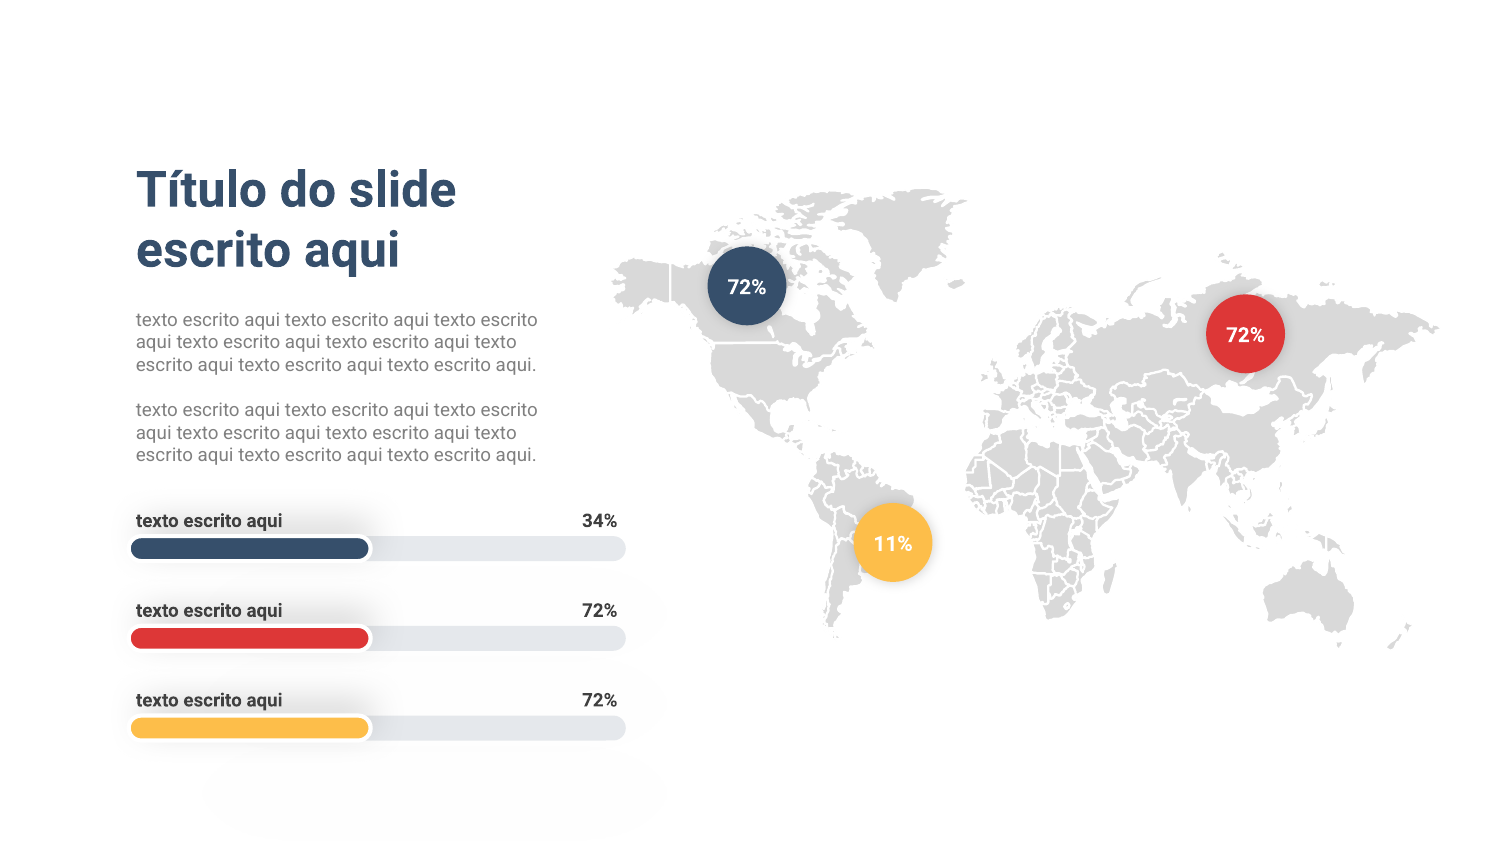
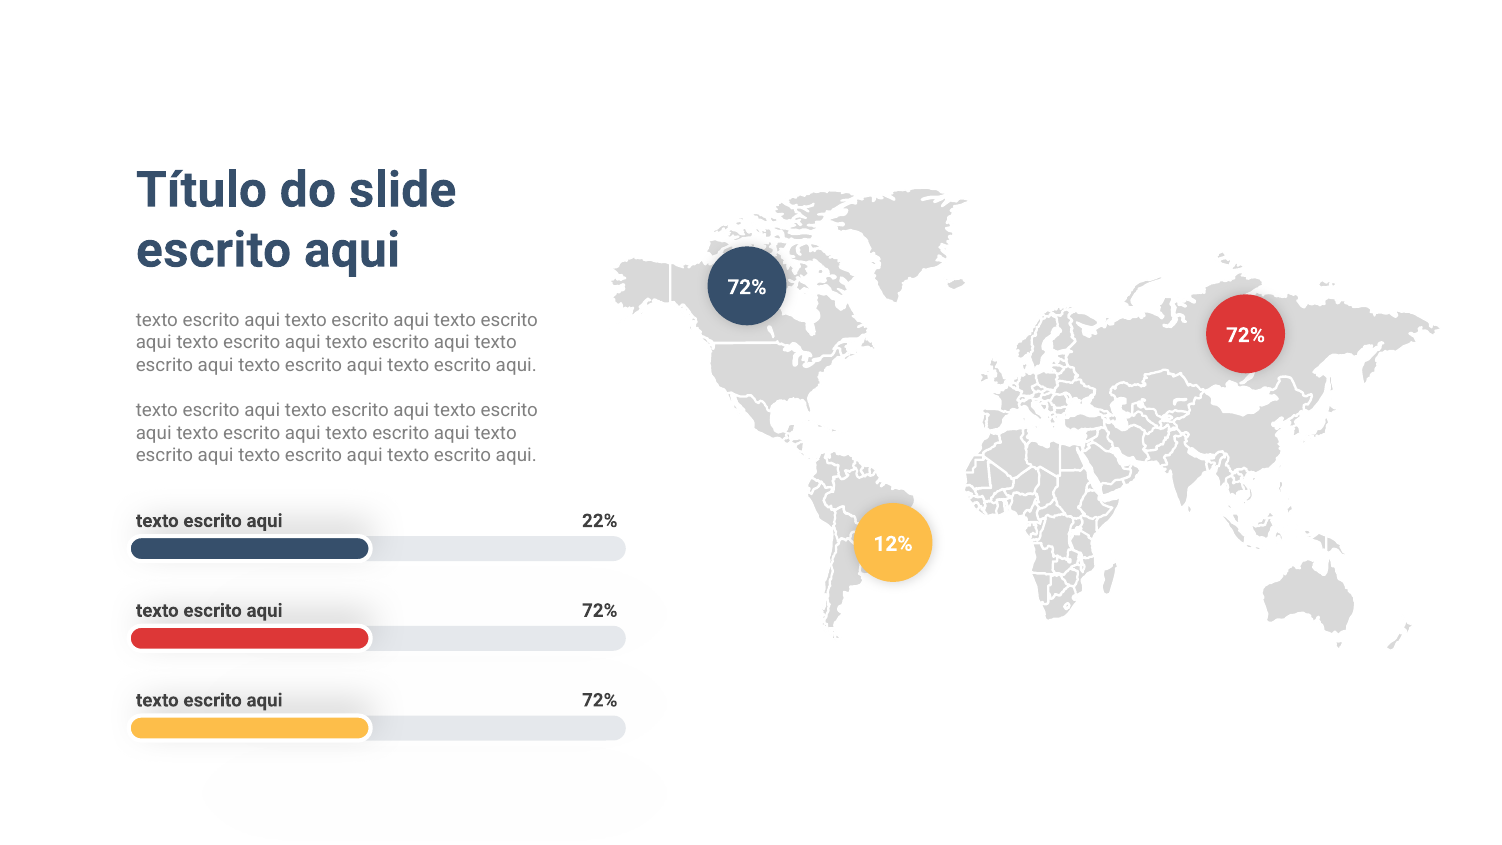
34%: 34% -> 22%
11%: 11% -> 12%
